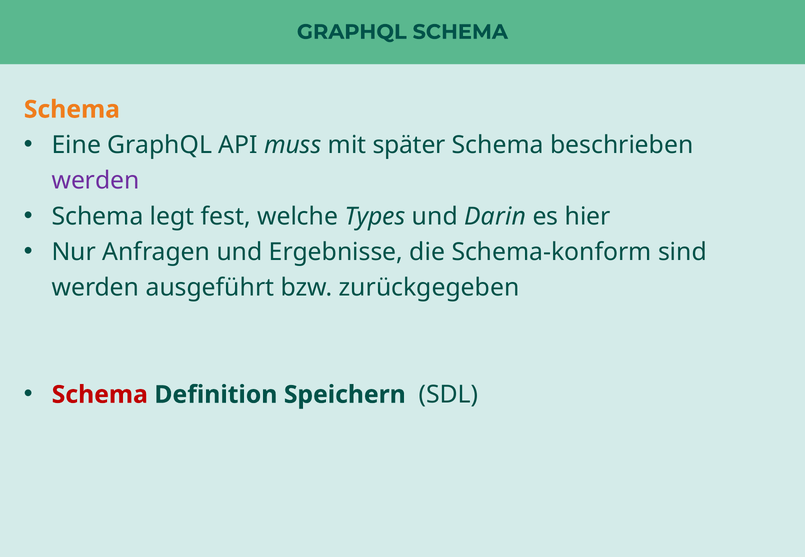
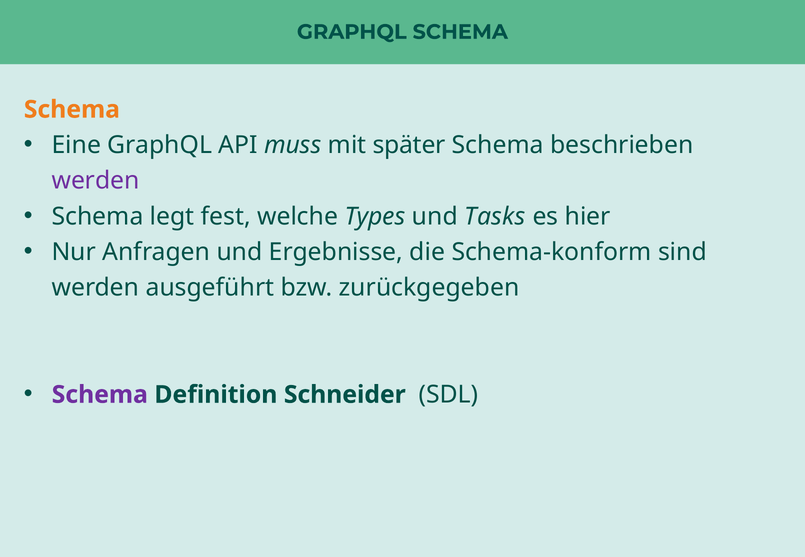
Darin: Darin -> Tasks
Schema at (100, 395) colour: red -> purple
Speichern: Speichern -> Schneider
